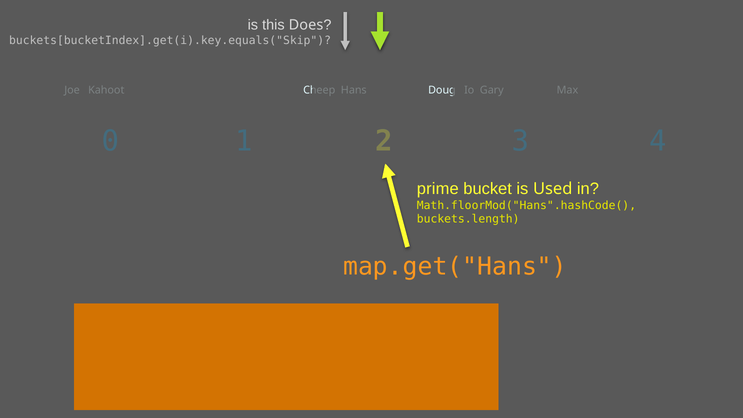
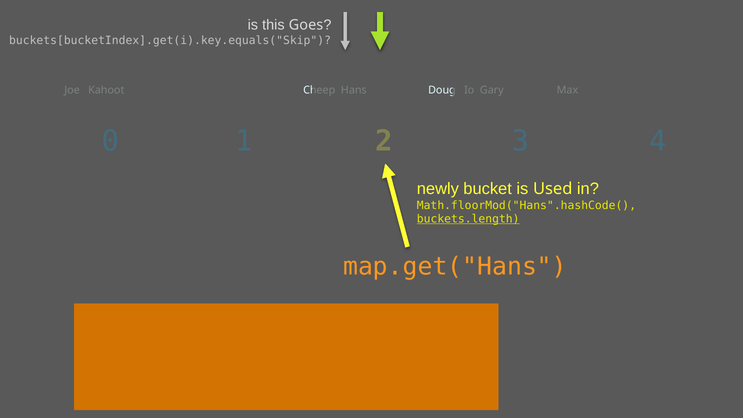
Does: Does -> Goes
prime: prime -> newly
buckets.length underline: none -> present
